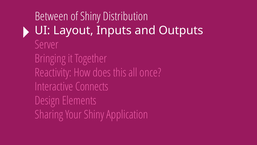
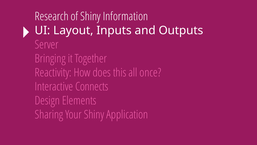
Between: Between -> Research
Distribution: Distribution -> Information
